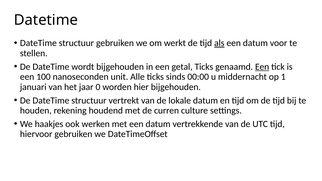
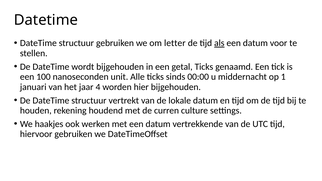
werkt: werkt -> letter
Een at (262, 67) underline: present -> none
0: 0 -> 4
